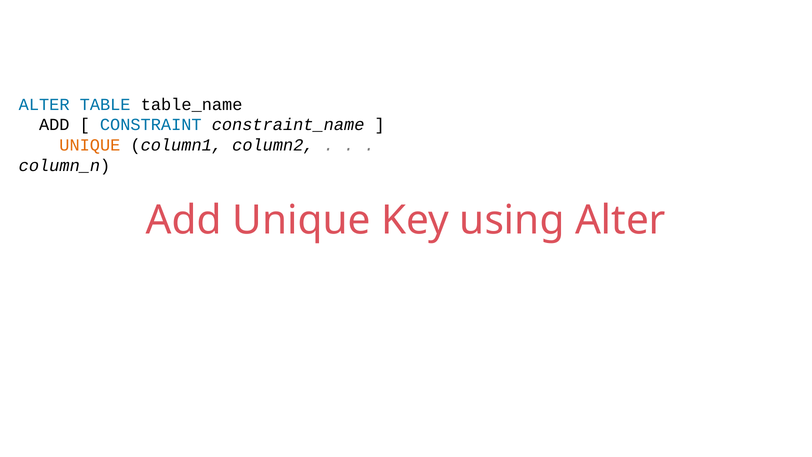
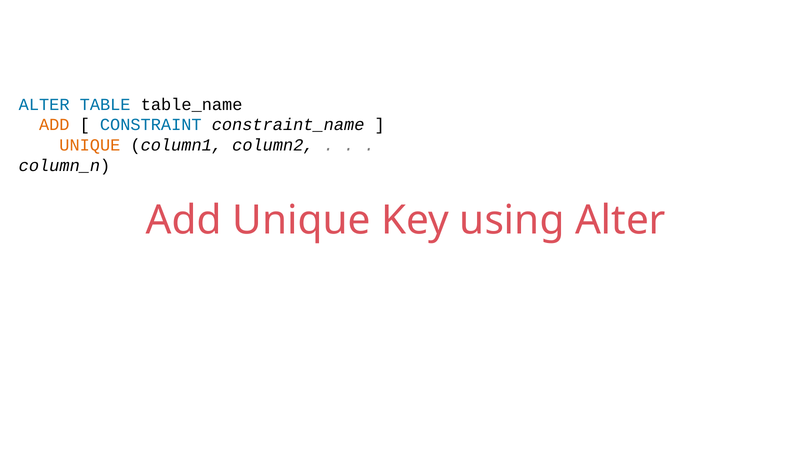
ADD at (54, 125) colour: black -> orange
